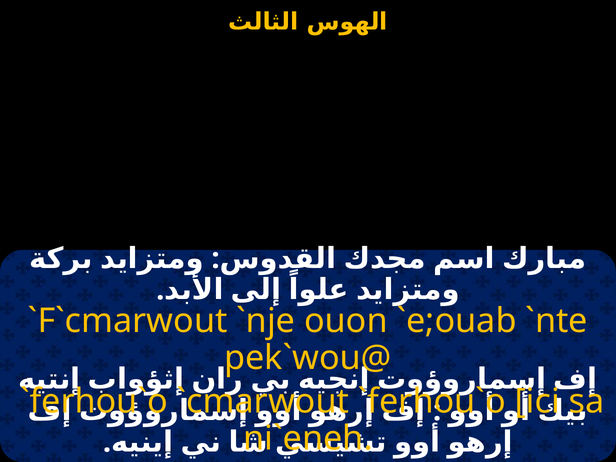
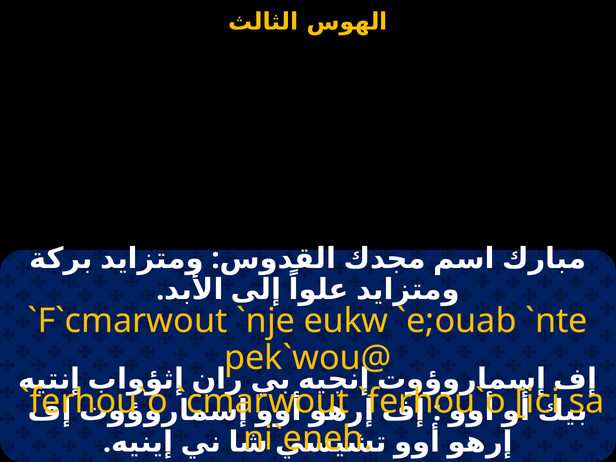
ouon: ouon -> eukw
